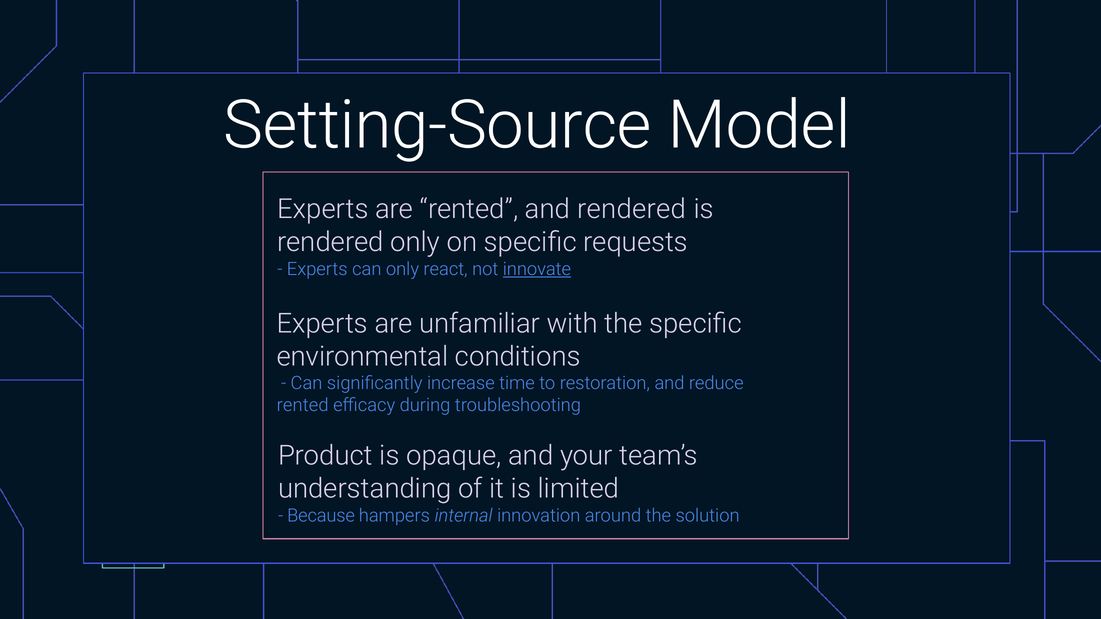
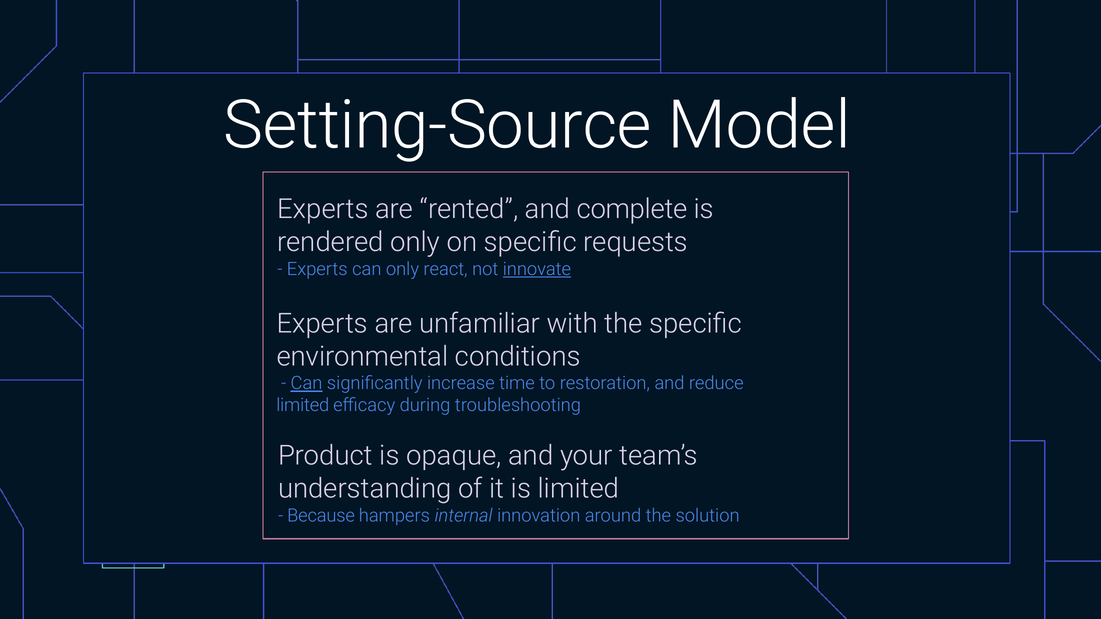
and rendered: rendered -> complete
Can at (307, 384) underline: none -> present
rented at (303, 406): rented -> limited
